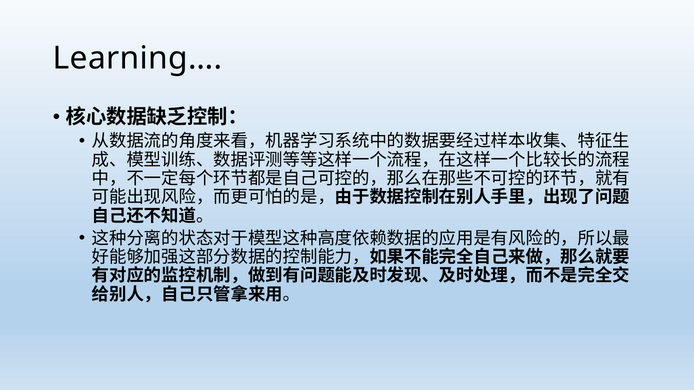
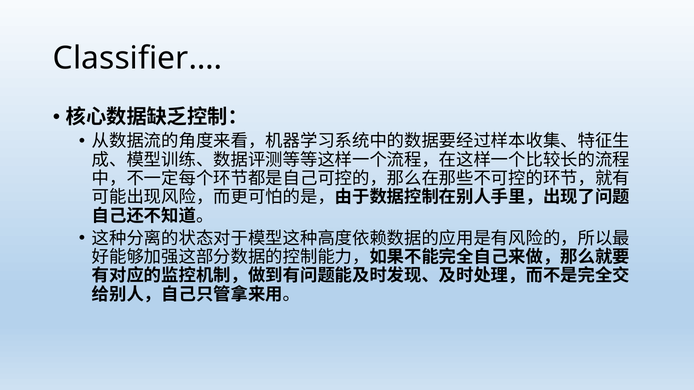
Learning…: Learning… -> Classifier…
